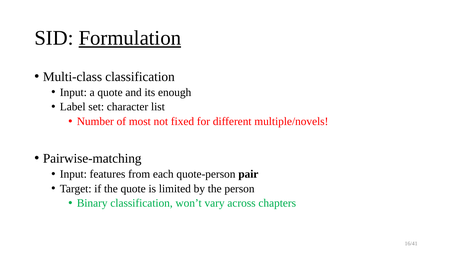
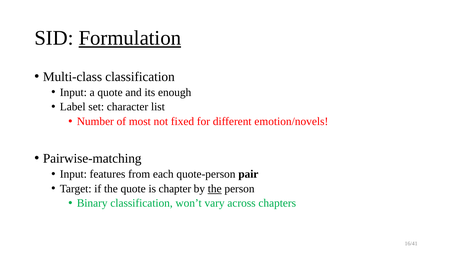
multiple/novels: multiple/novels -> emotion/novels
limited: limited -> chapter
the at (215, 188) underline: none -> present
